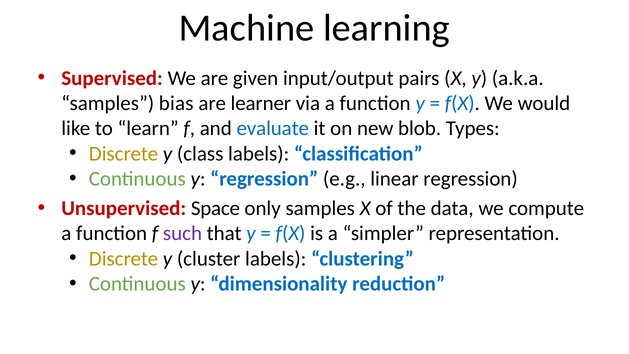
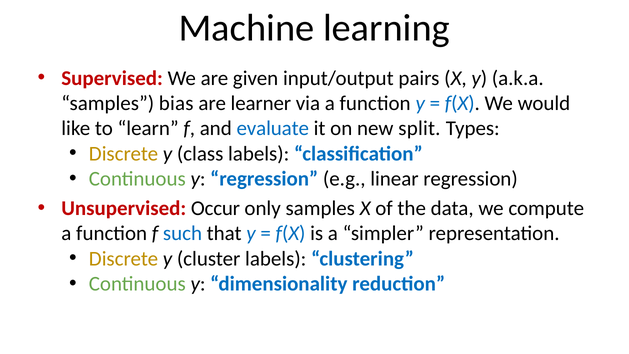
blob: blob -> split
Space: Space -> Occur
such colour: purple -> blue
